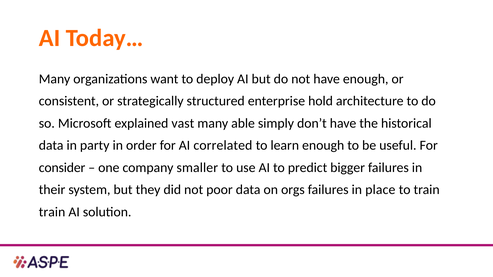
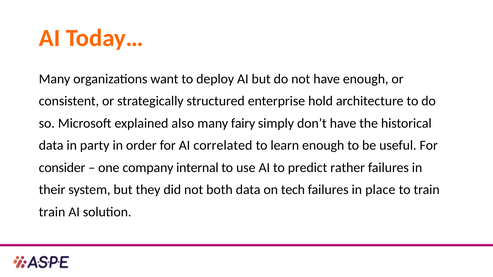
vast: vast -> also
able: able -> fairy
smaller: smaller -> internal
bigger: bigger -> rather
poor: poor -> both
orgs: orgs -> tech
